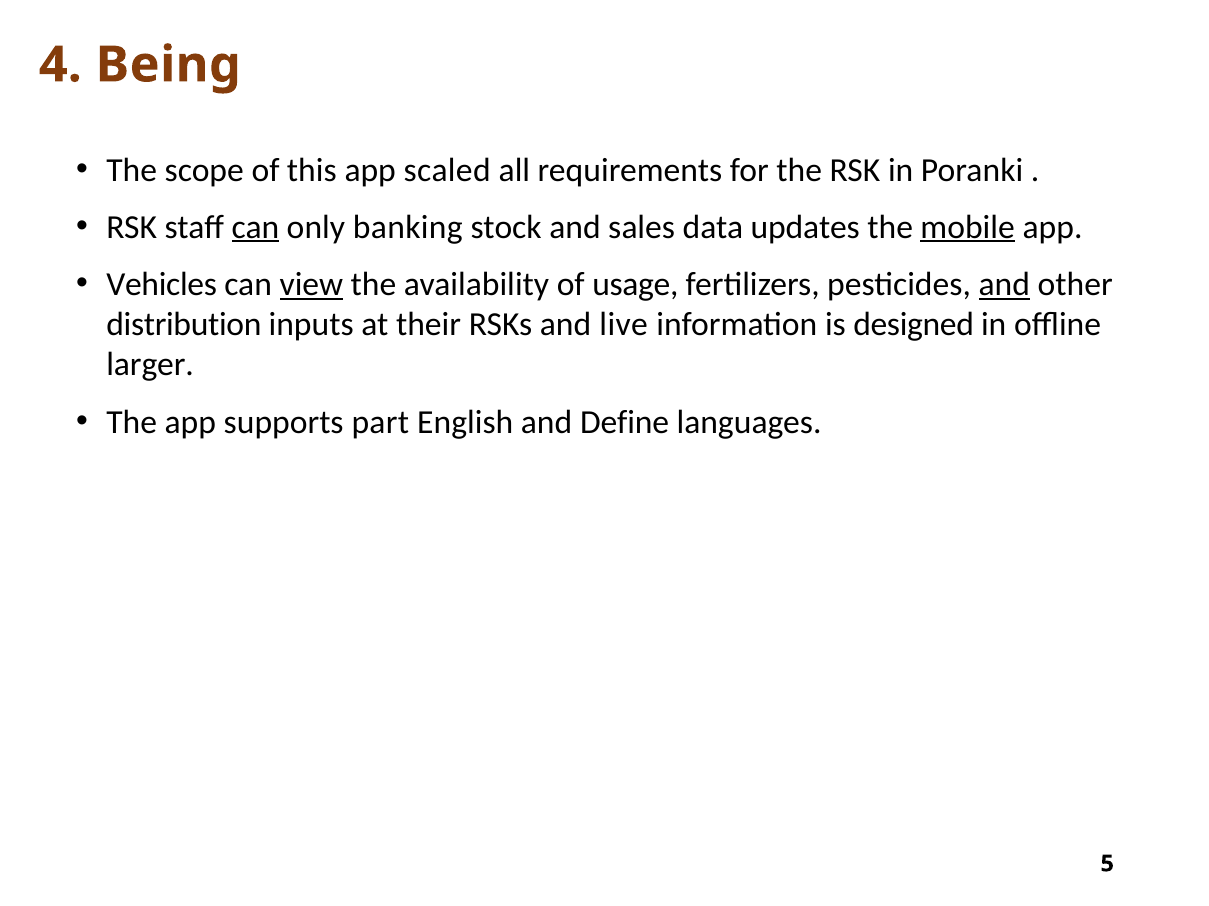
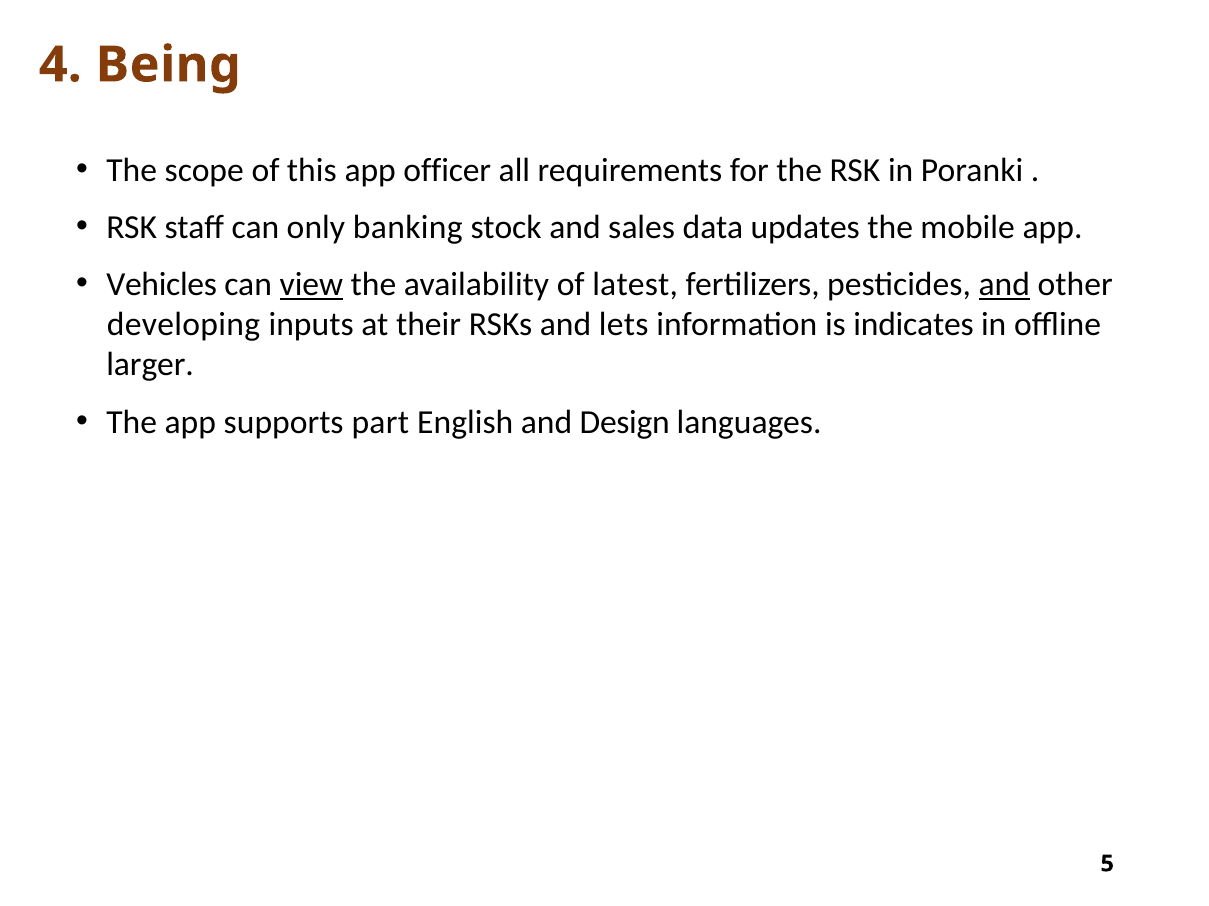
scaled: scaled -> officer
can at (255, 227) underline: present -> none
mobile underline: present -> none
usage: usage -> latest
distribution: distribution -> developing
live: live -> lets
designed: designed -> indicates
Define: Define -> Design
